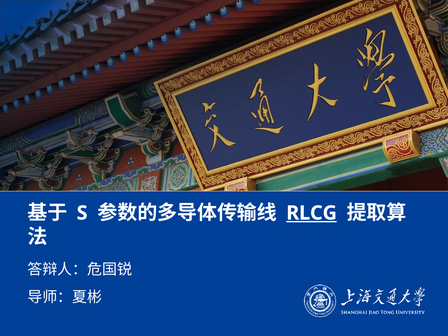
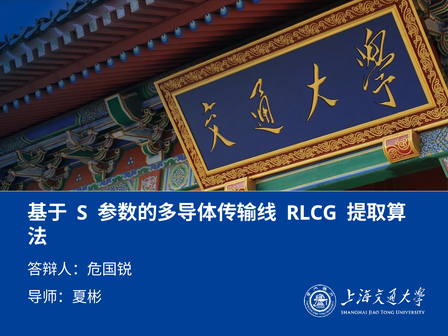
RLCG underline: present -> none
